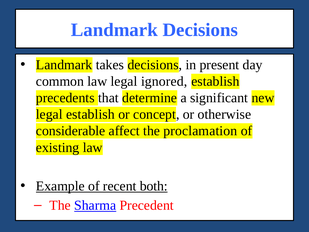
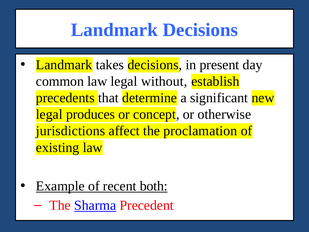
ignored: ignored -> without
legal establish: establish -> produces
considerable: considerable -> jurisdictions
